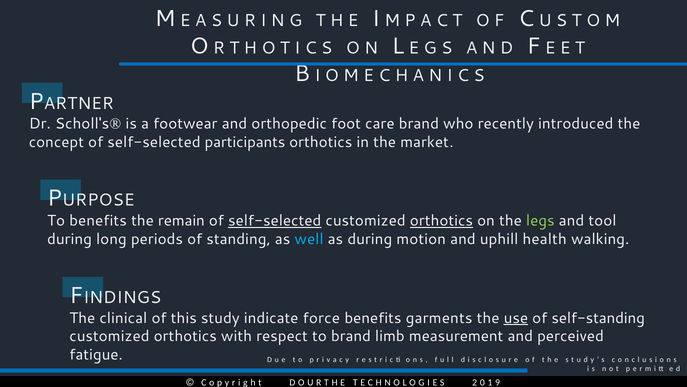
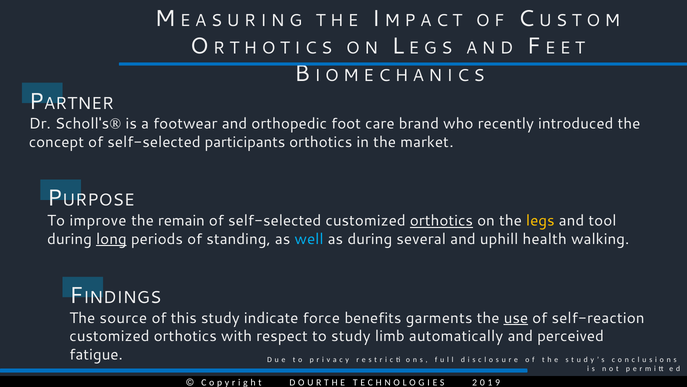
To benefits: benefits -> improve
self-selected at (275, 220) underline: present -> none
legs colour: light green -> yellow
long underline: none -> present
motion: motion -> several
clinical: clinical -> source
self-standing: self-standing -> self-reaction
to brand: brand -> study
measurement: measurement -> automatically
